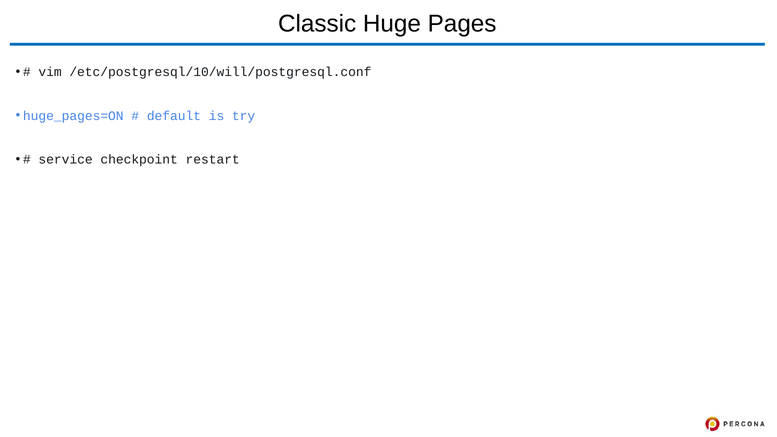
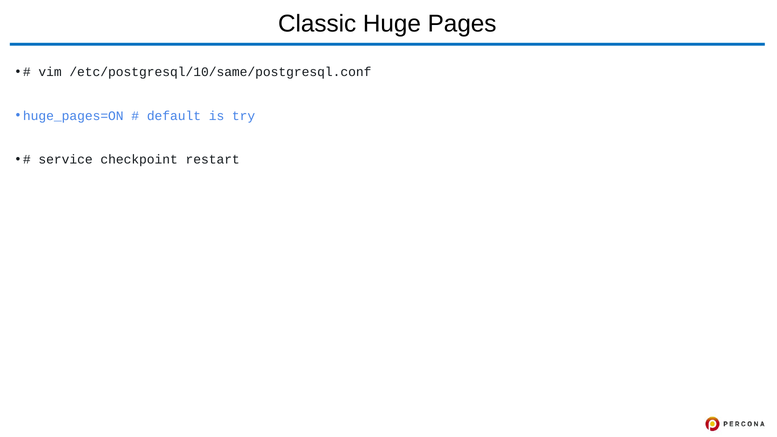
/etc/postgresql/10/will/postgresql.conf: /etc/postgresql/10/will/postgresql.conf -> /etc/postgresql/10/same/postgresql.conf
